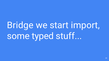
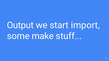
Bridge: Bridge -> Output
typed: typed -> make
